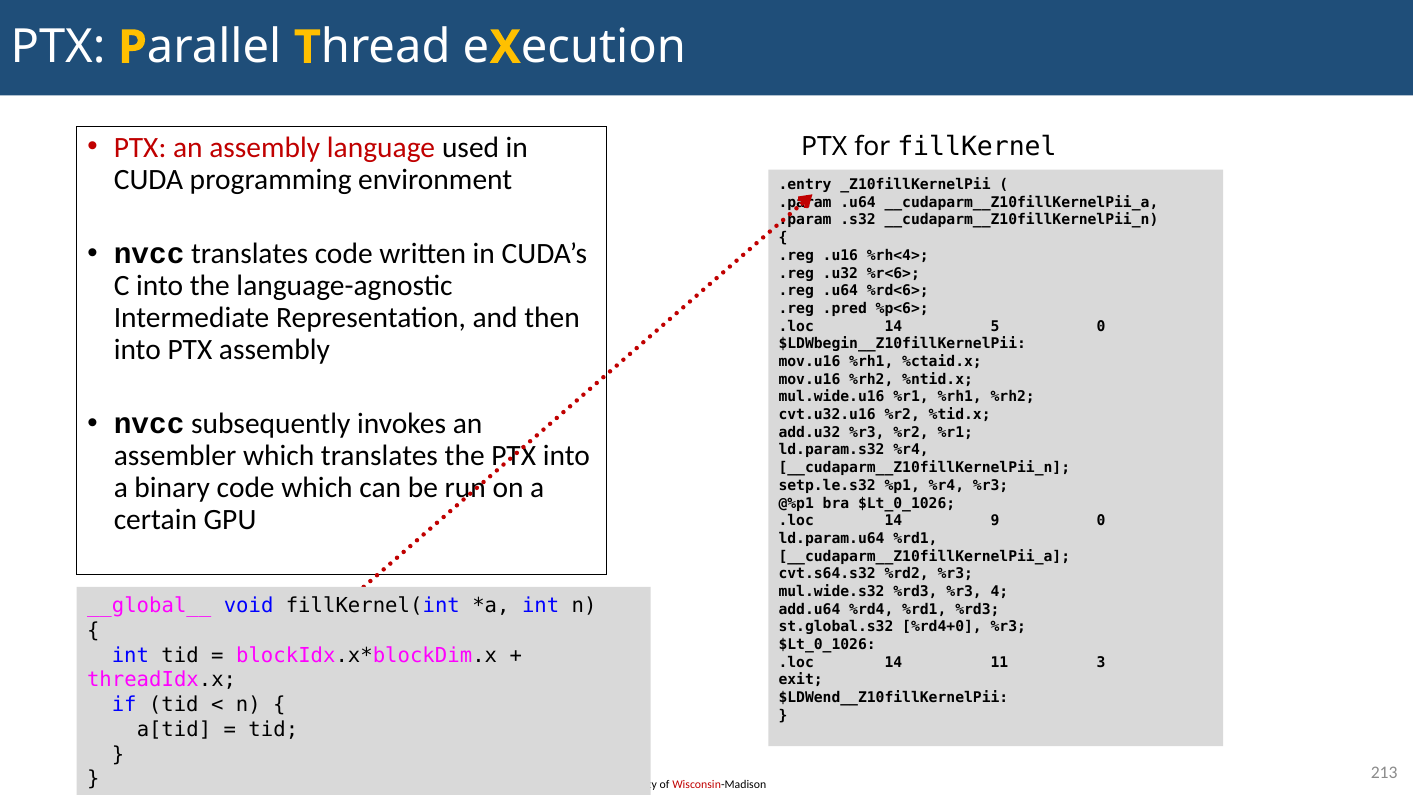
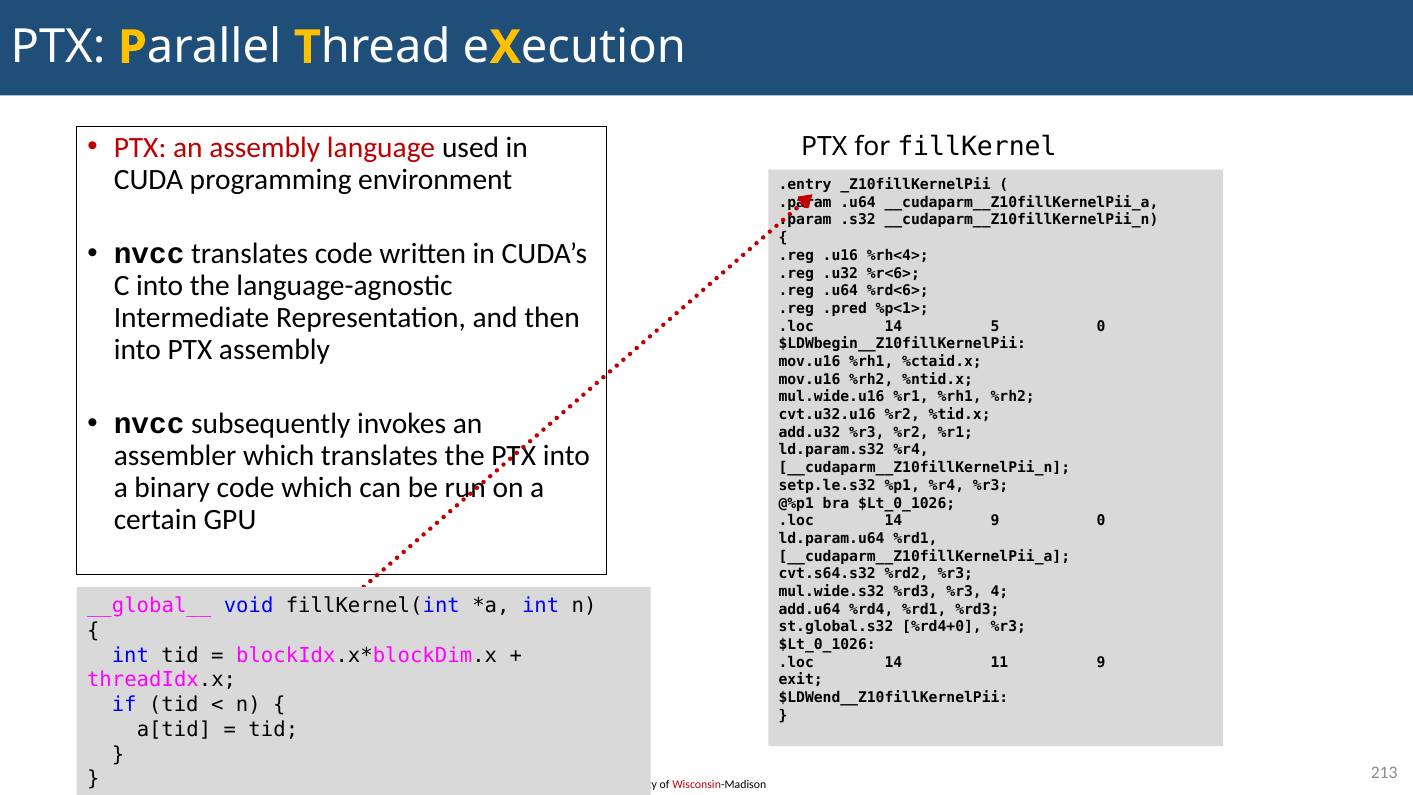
%p<6>: %p<6> -> %p<1>
11 3: 3 -> 9
